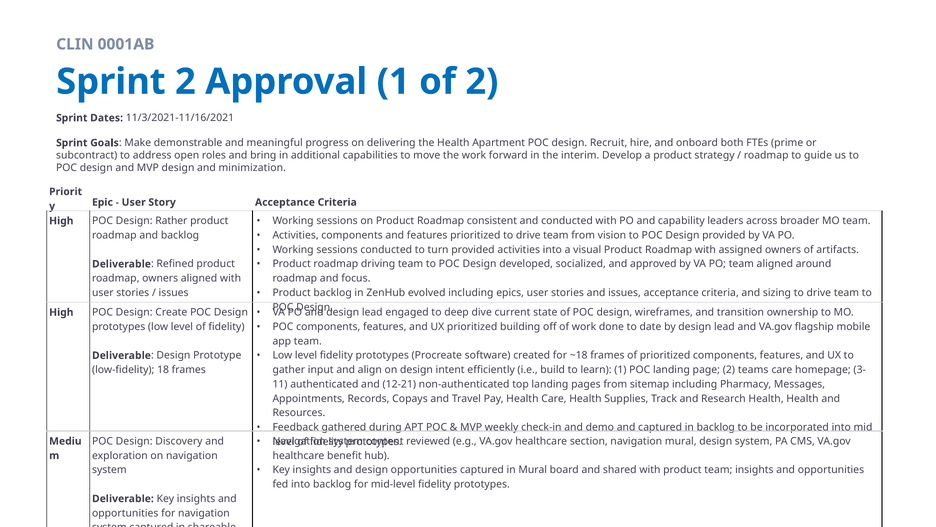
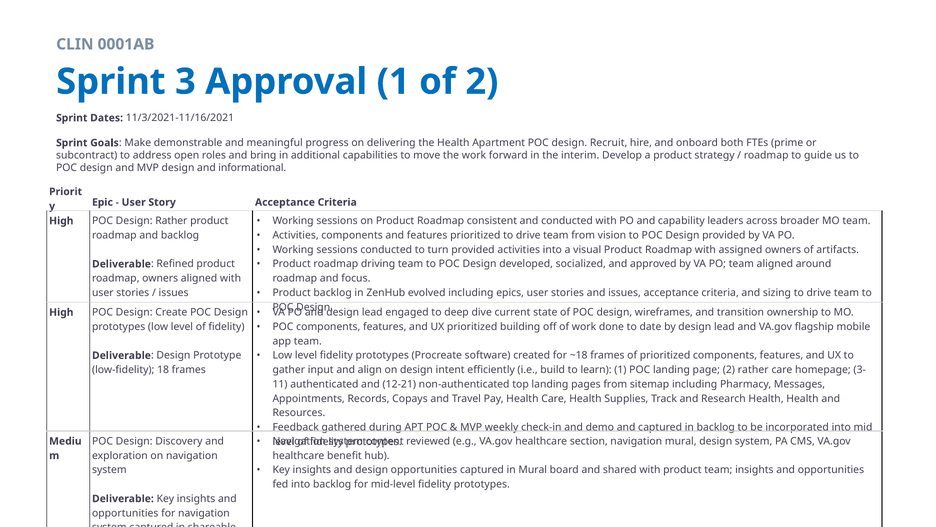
Sprint 2: 2 -> 3
minimization: minimization -> informational
2 teams: teams -> rather
